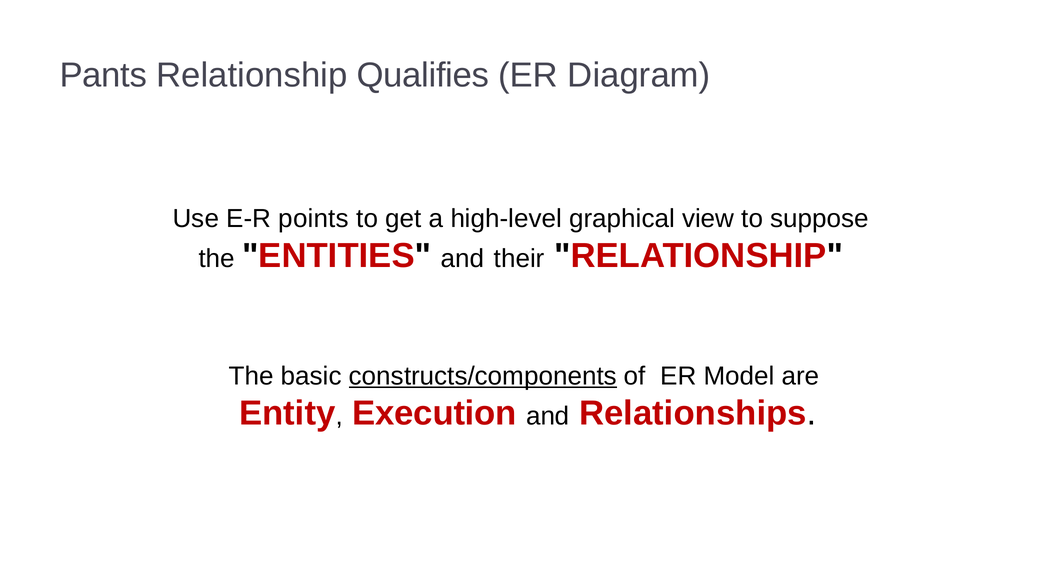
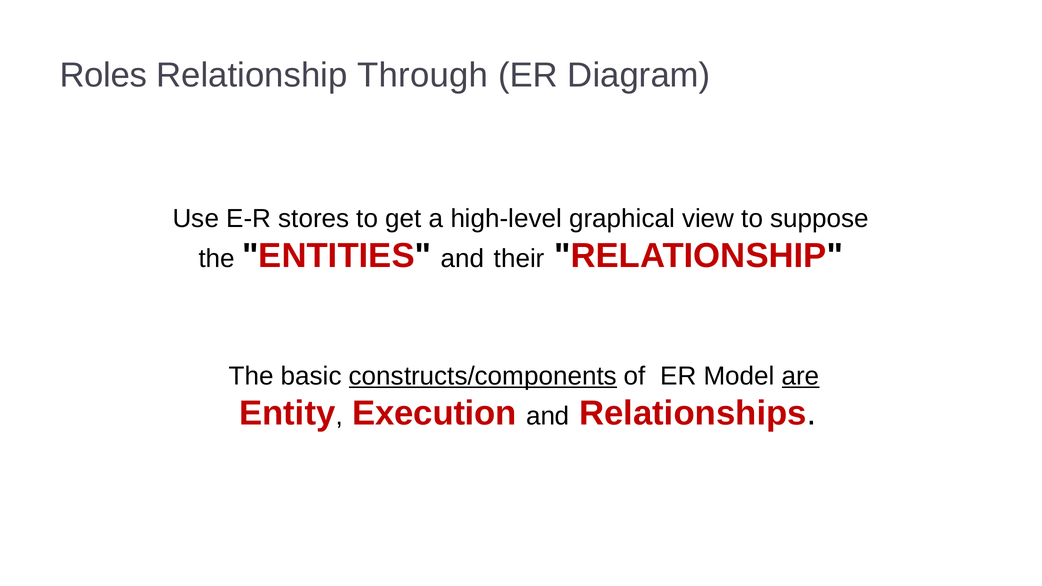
Pants: Pants -> Roles
Qualifies: Qualifies -> Through
points: points -> stores
are underline: none -> present
